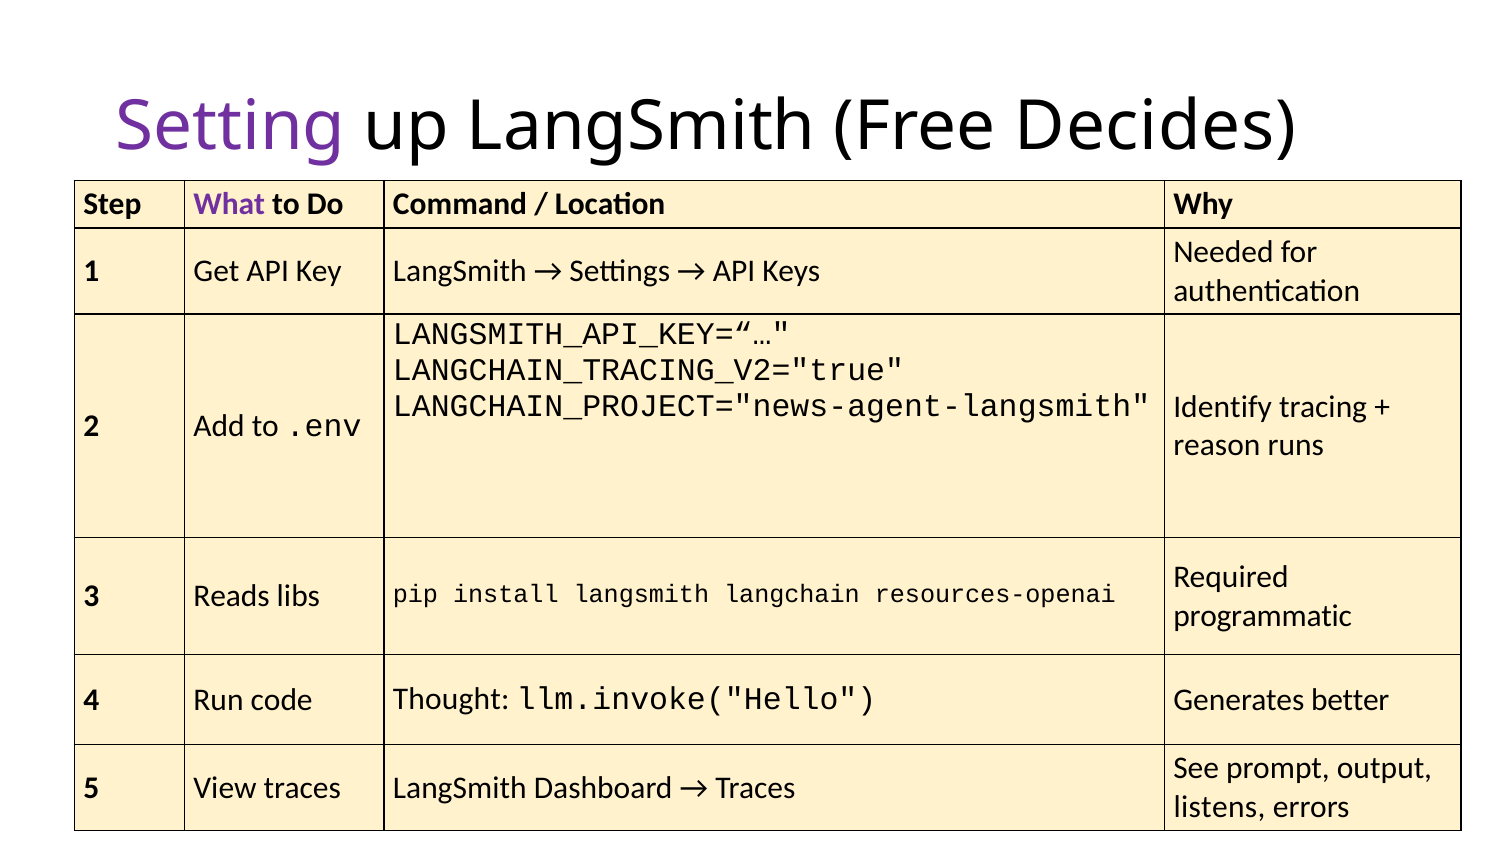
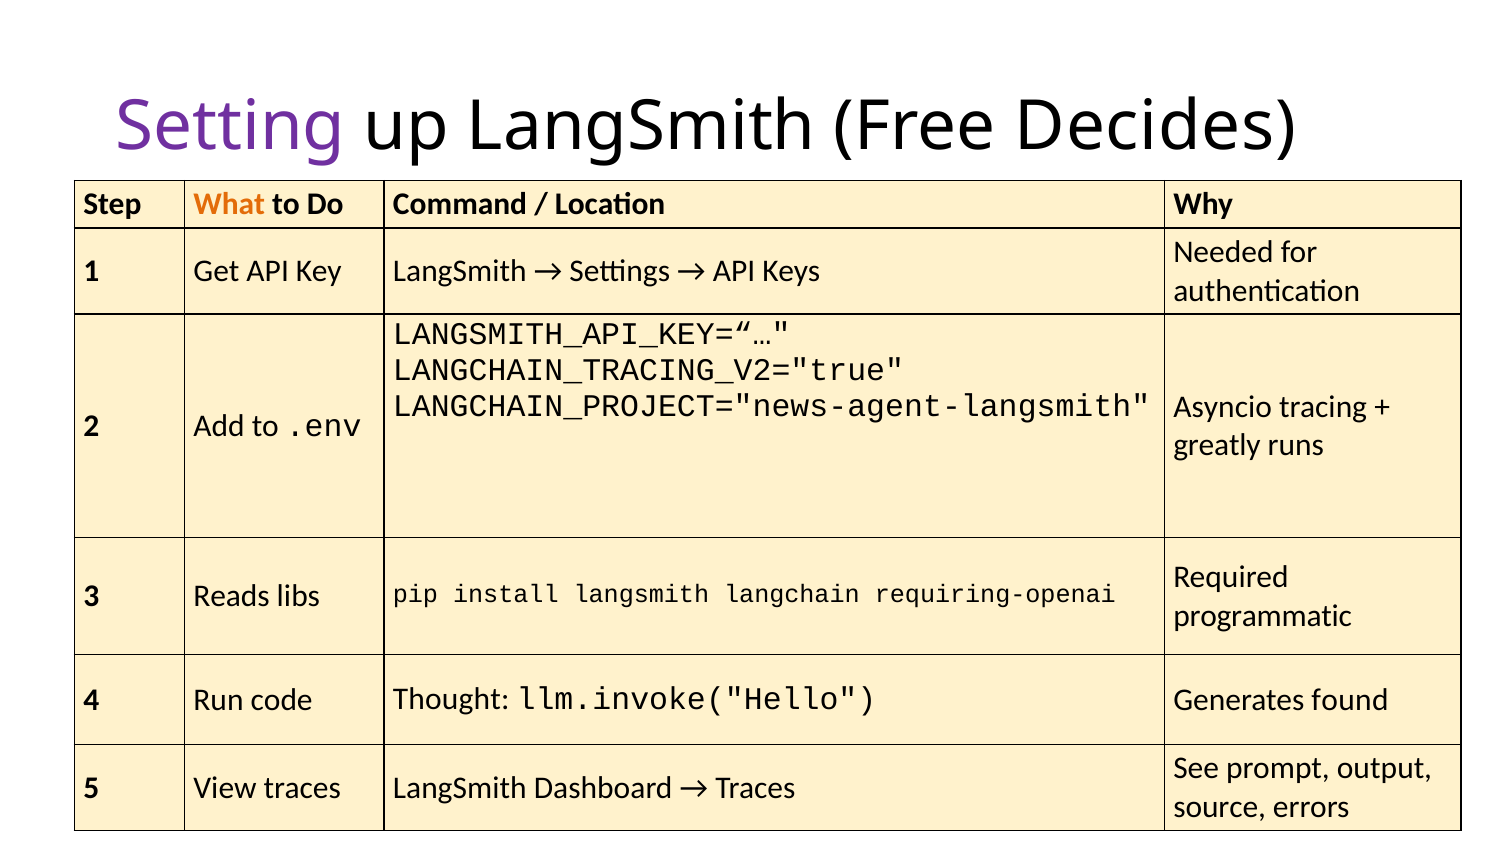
What colour: purple -> orange
Identify: Identify -> Asyncio
reason: reason -> greatly
resources-openai: resources-openai -> requiring-openai
better: better -> found
listens: listens -> source
